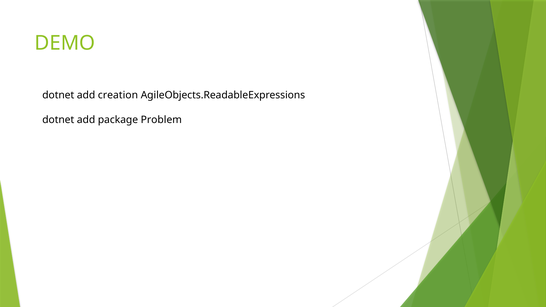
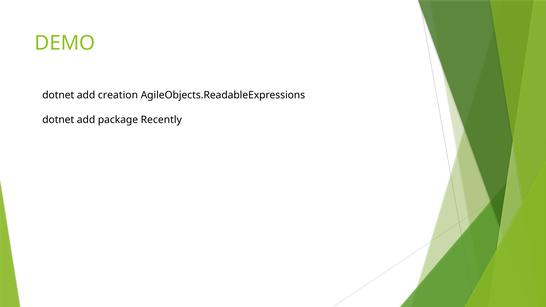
Problem: Problem -> Recently
